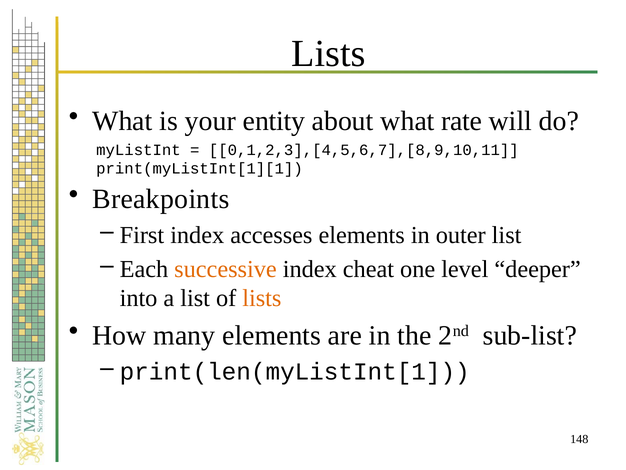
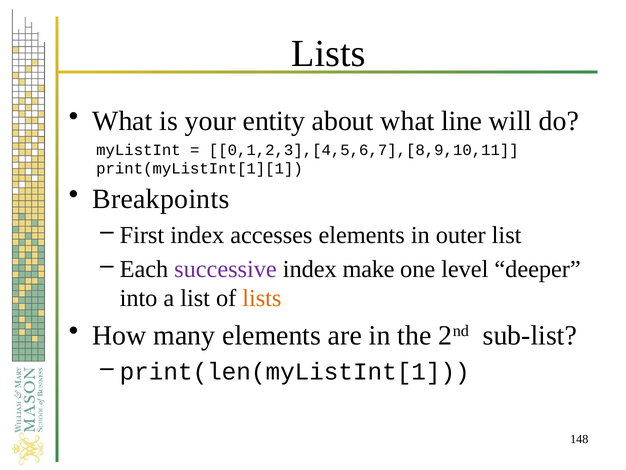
rate: rate -> line
successive colour: orange -> purple
cheat: cheat -> make
